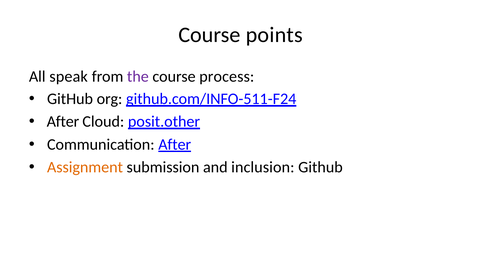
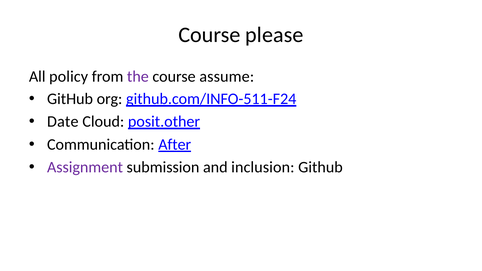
points: points -> please
speak: speak -> policy
process: process -> assume
After at (63, 122): After -> Date
Assignment colour: orange -> purple
